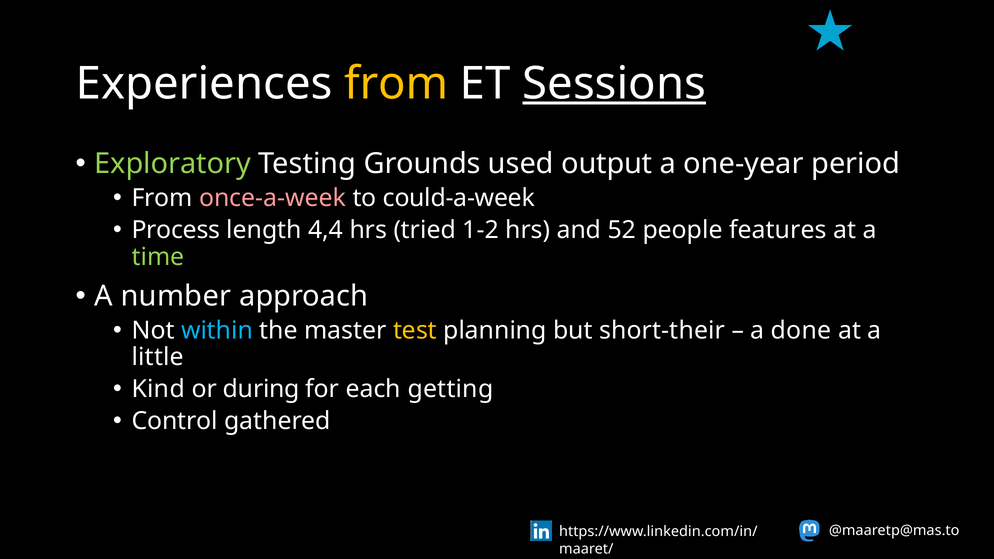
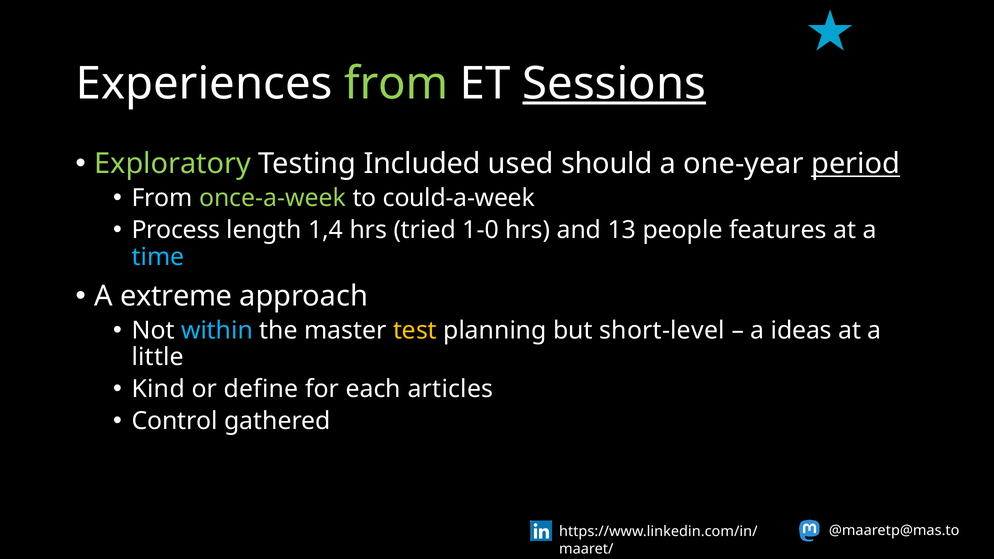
from at (396, 83) colour: yellow -> light green
Grounds: Grounds -> Included
output: output -> should
period underline: none -> present
once-a-week colour: pink -> light green
4,4: 4,4 -> 1,4
1-2: 1-2 -> 1-0
52: 52 -> 13
time colour: light green -> light blue
number: number -> extreme
short-their: short-their -> short-level
done: done -> ideas
during: during -> define
getting: getting -> articles
